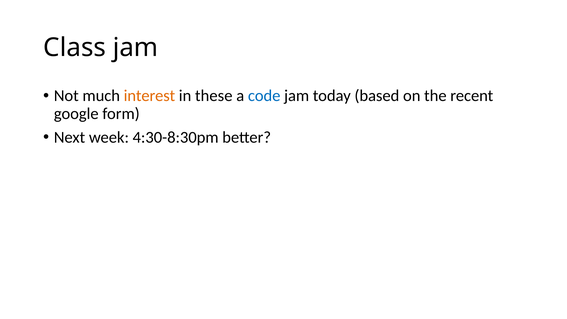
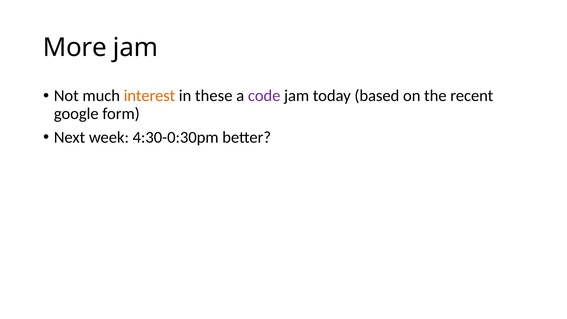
Class: Class -> More
code colour: blue -> purple
4:30-8:30pm: 4:30-8:30pm -> 4:30-0:30pm
